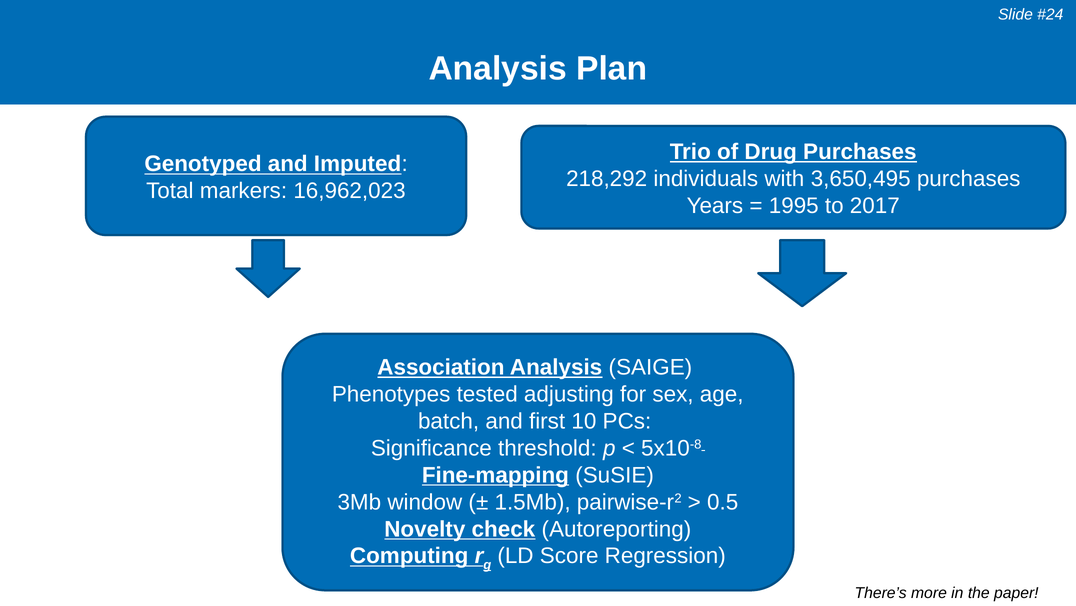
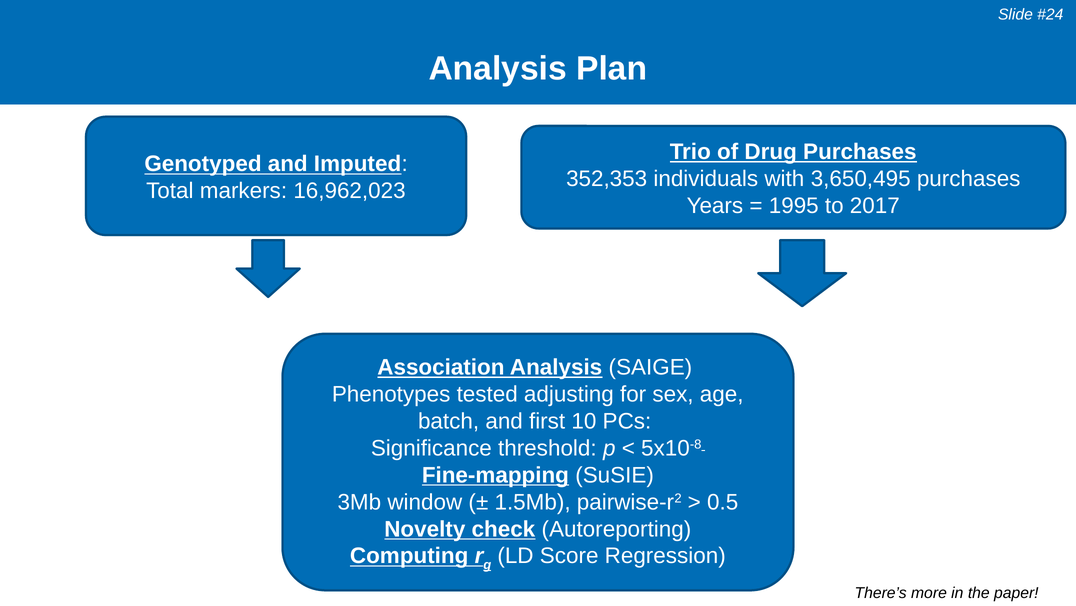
218,292: 218,292 -> 352,353
